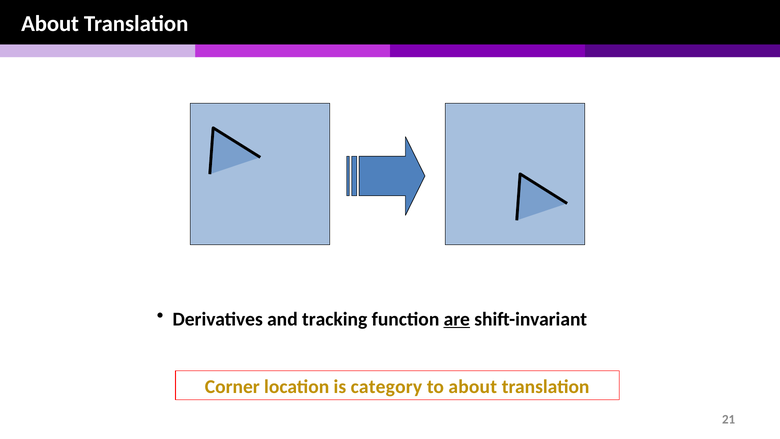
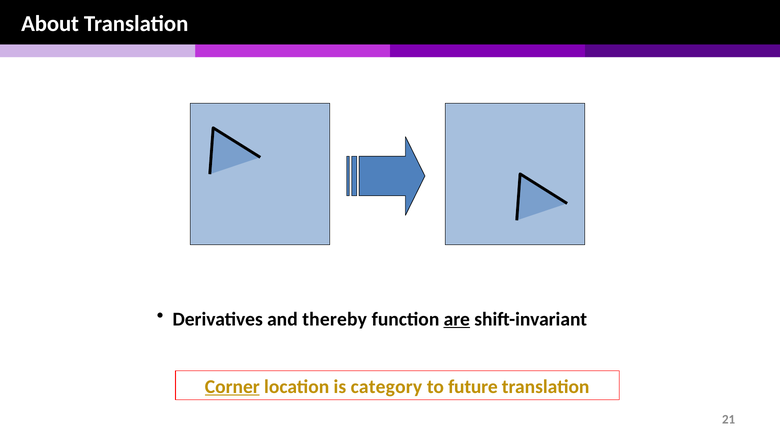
tracking: tracking -> thereby
Corner underline: none -> present
to about: about -> future
